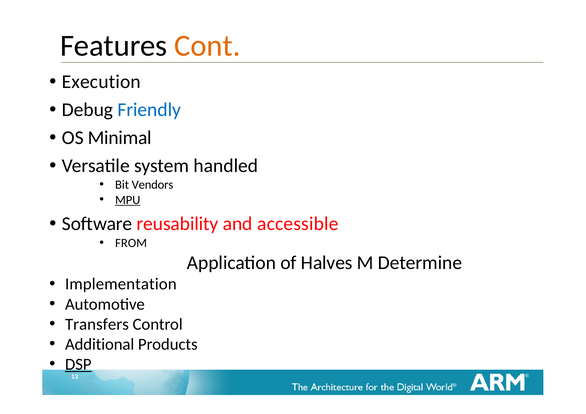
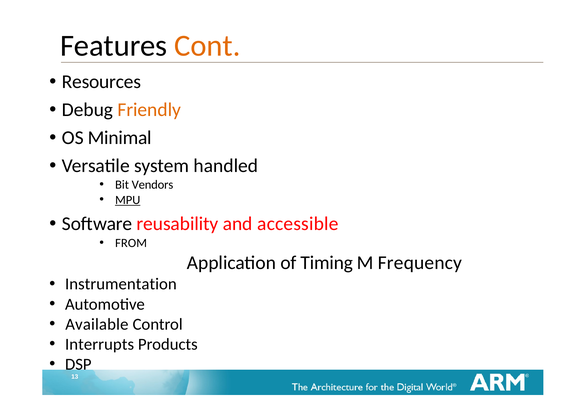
Execution: Execution -> Resources
Friendly colour: blue -> orange
Halves: Halves -> Timing
Determine: Determine -> Frequency
Implementation: Implementation -> Instrumentation
Transfers: Transfers -> Available
Additional: Additional -> Interrupts
DSP underline: present -> none
